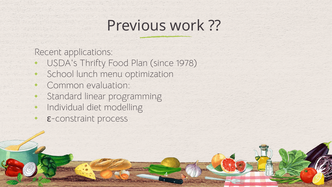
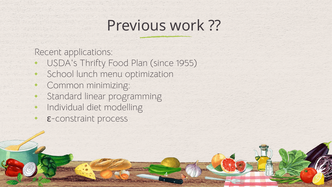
1978: 1978 -> 1955
evaluation: evaluation -> minimizing
